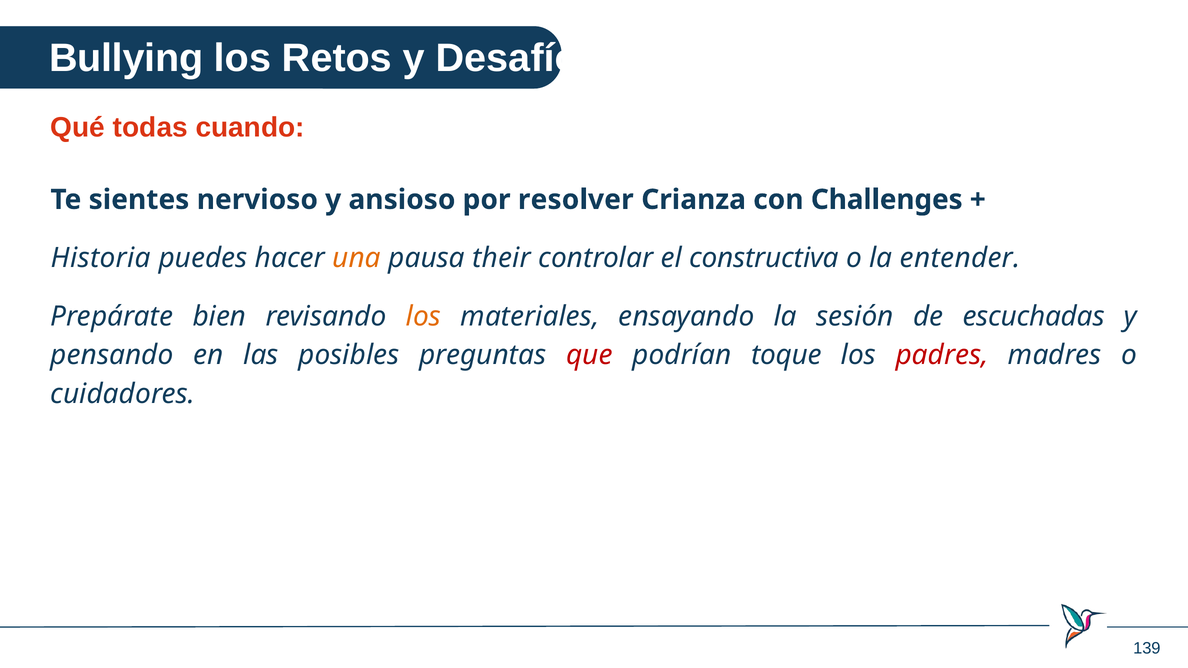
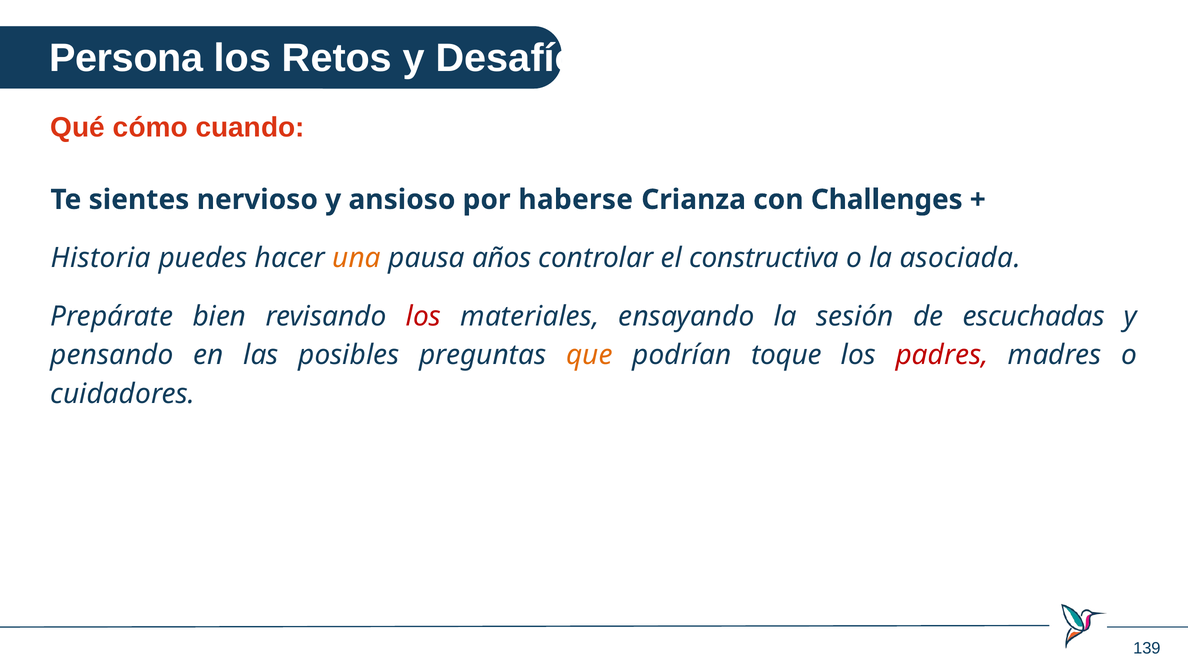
Bullying: Bullying -> Persona
todas: todas -> cómo
resolver: resolver -> haberse
their: their -> años
entender: entender -> asociada
los at (423, 317) colour: orange -> red
que colour: red -> orange
